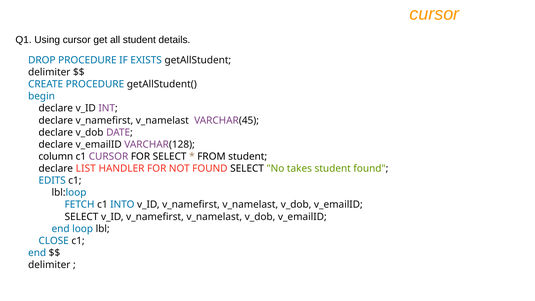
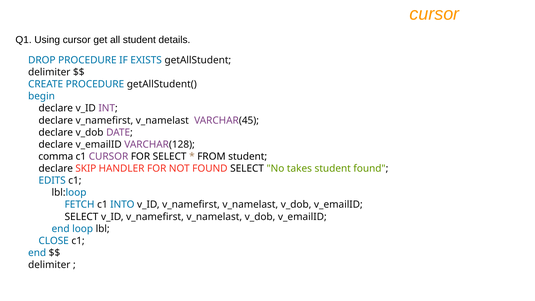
column: column -> comma
LIST: LIST -> SKIP
